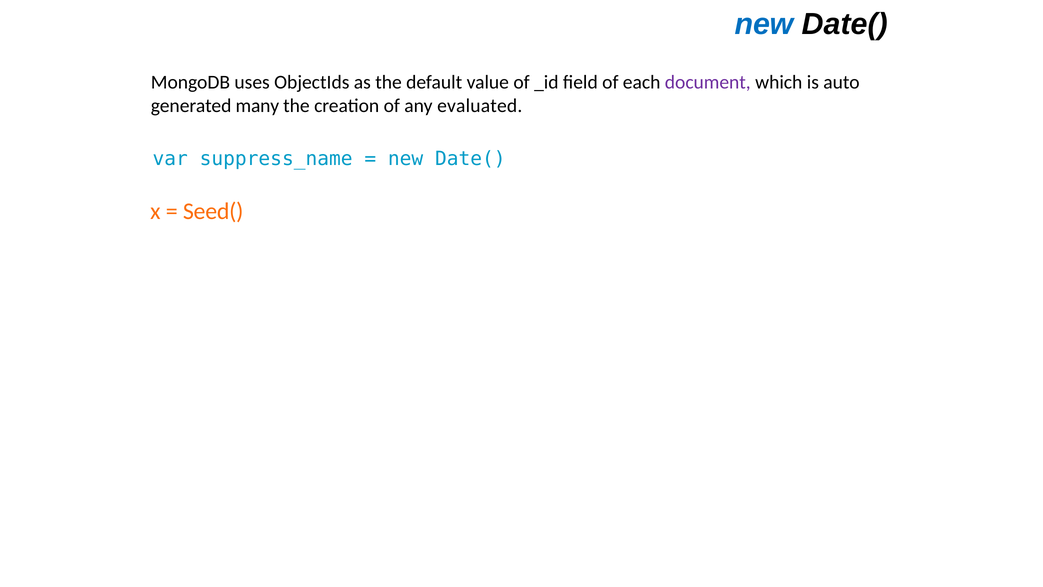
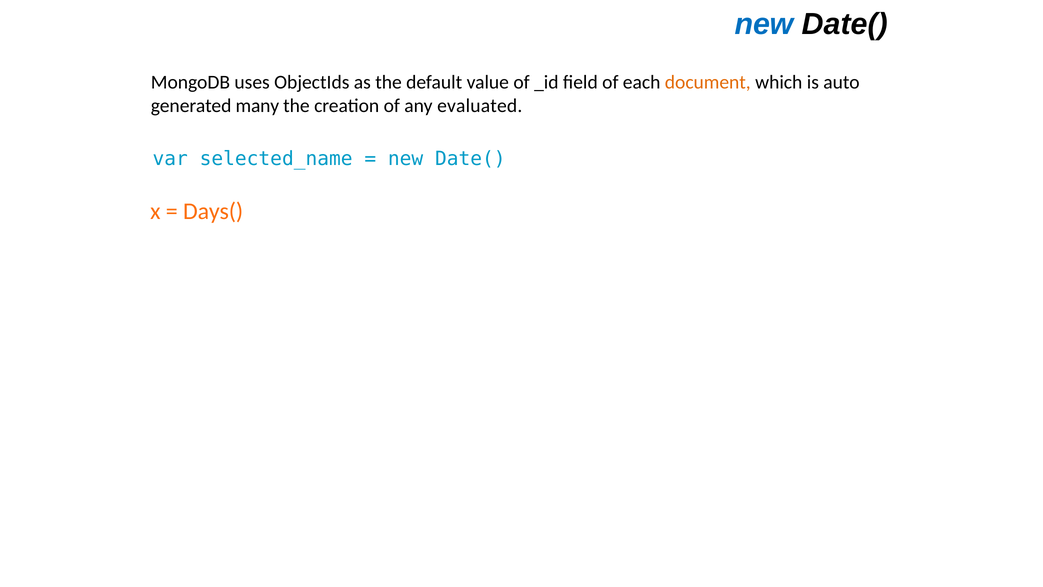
document colour: purple -> orange
suppress_name: suppress_name -> selected_name
Seed(: Seed( -> Days(
